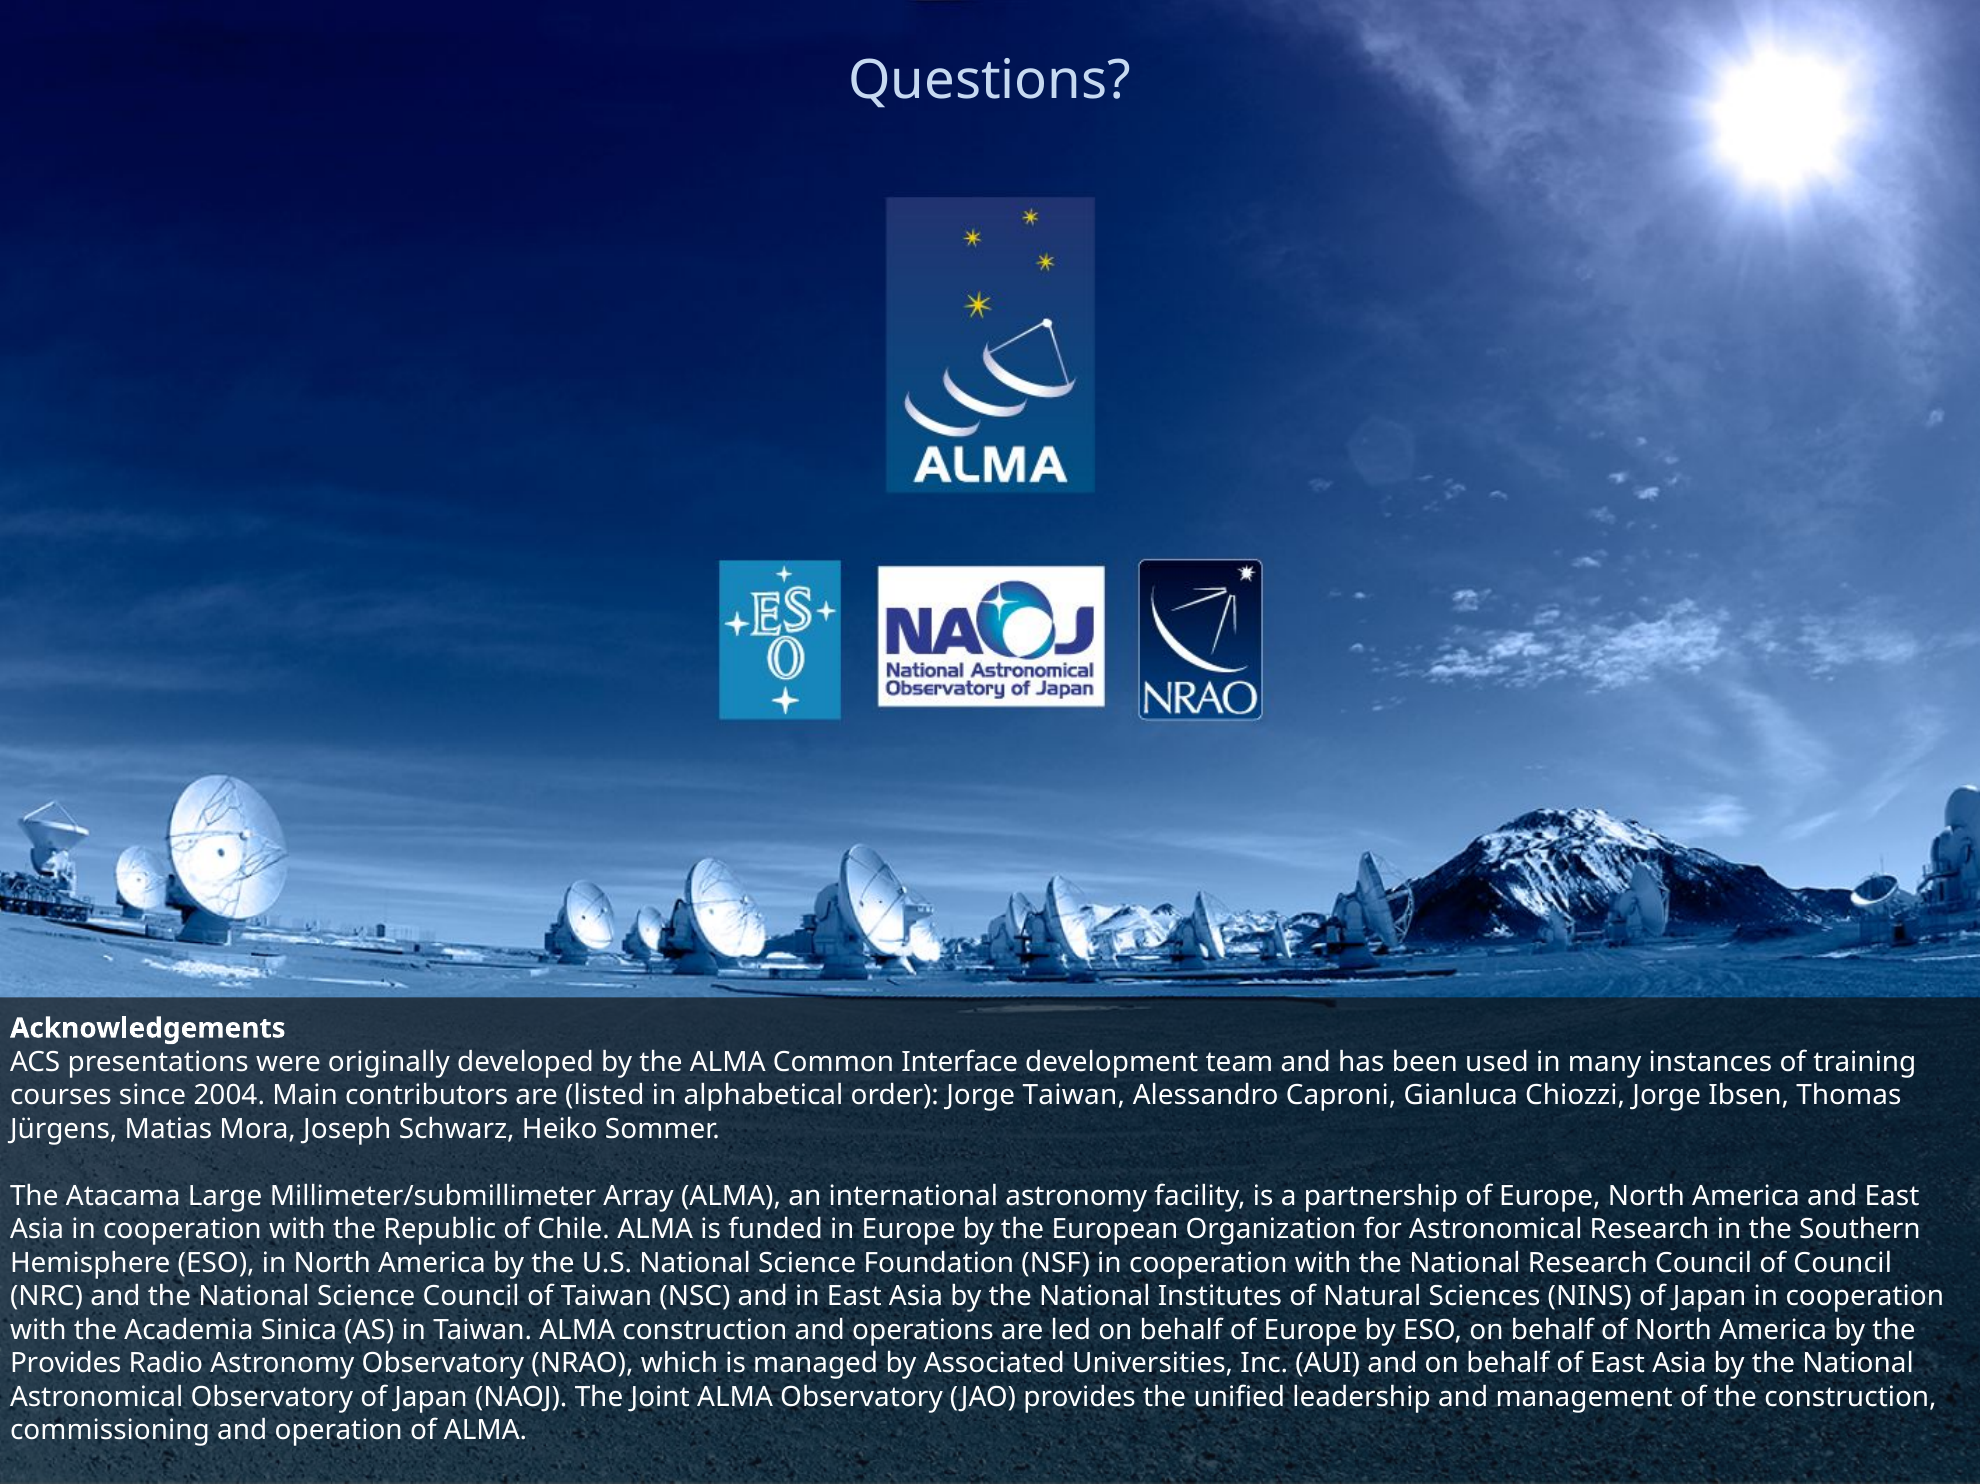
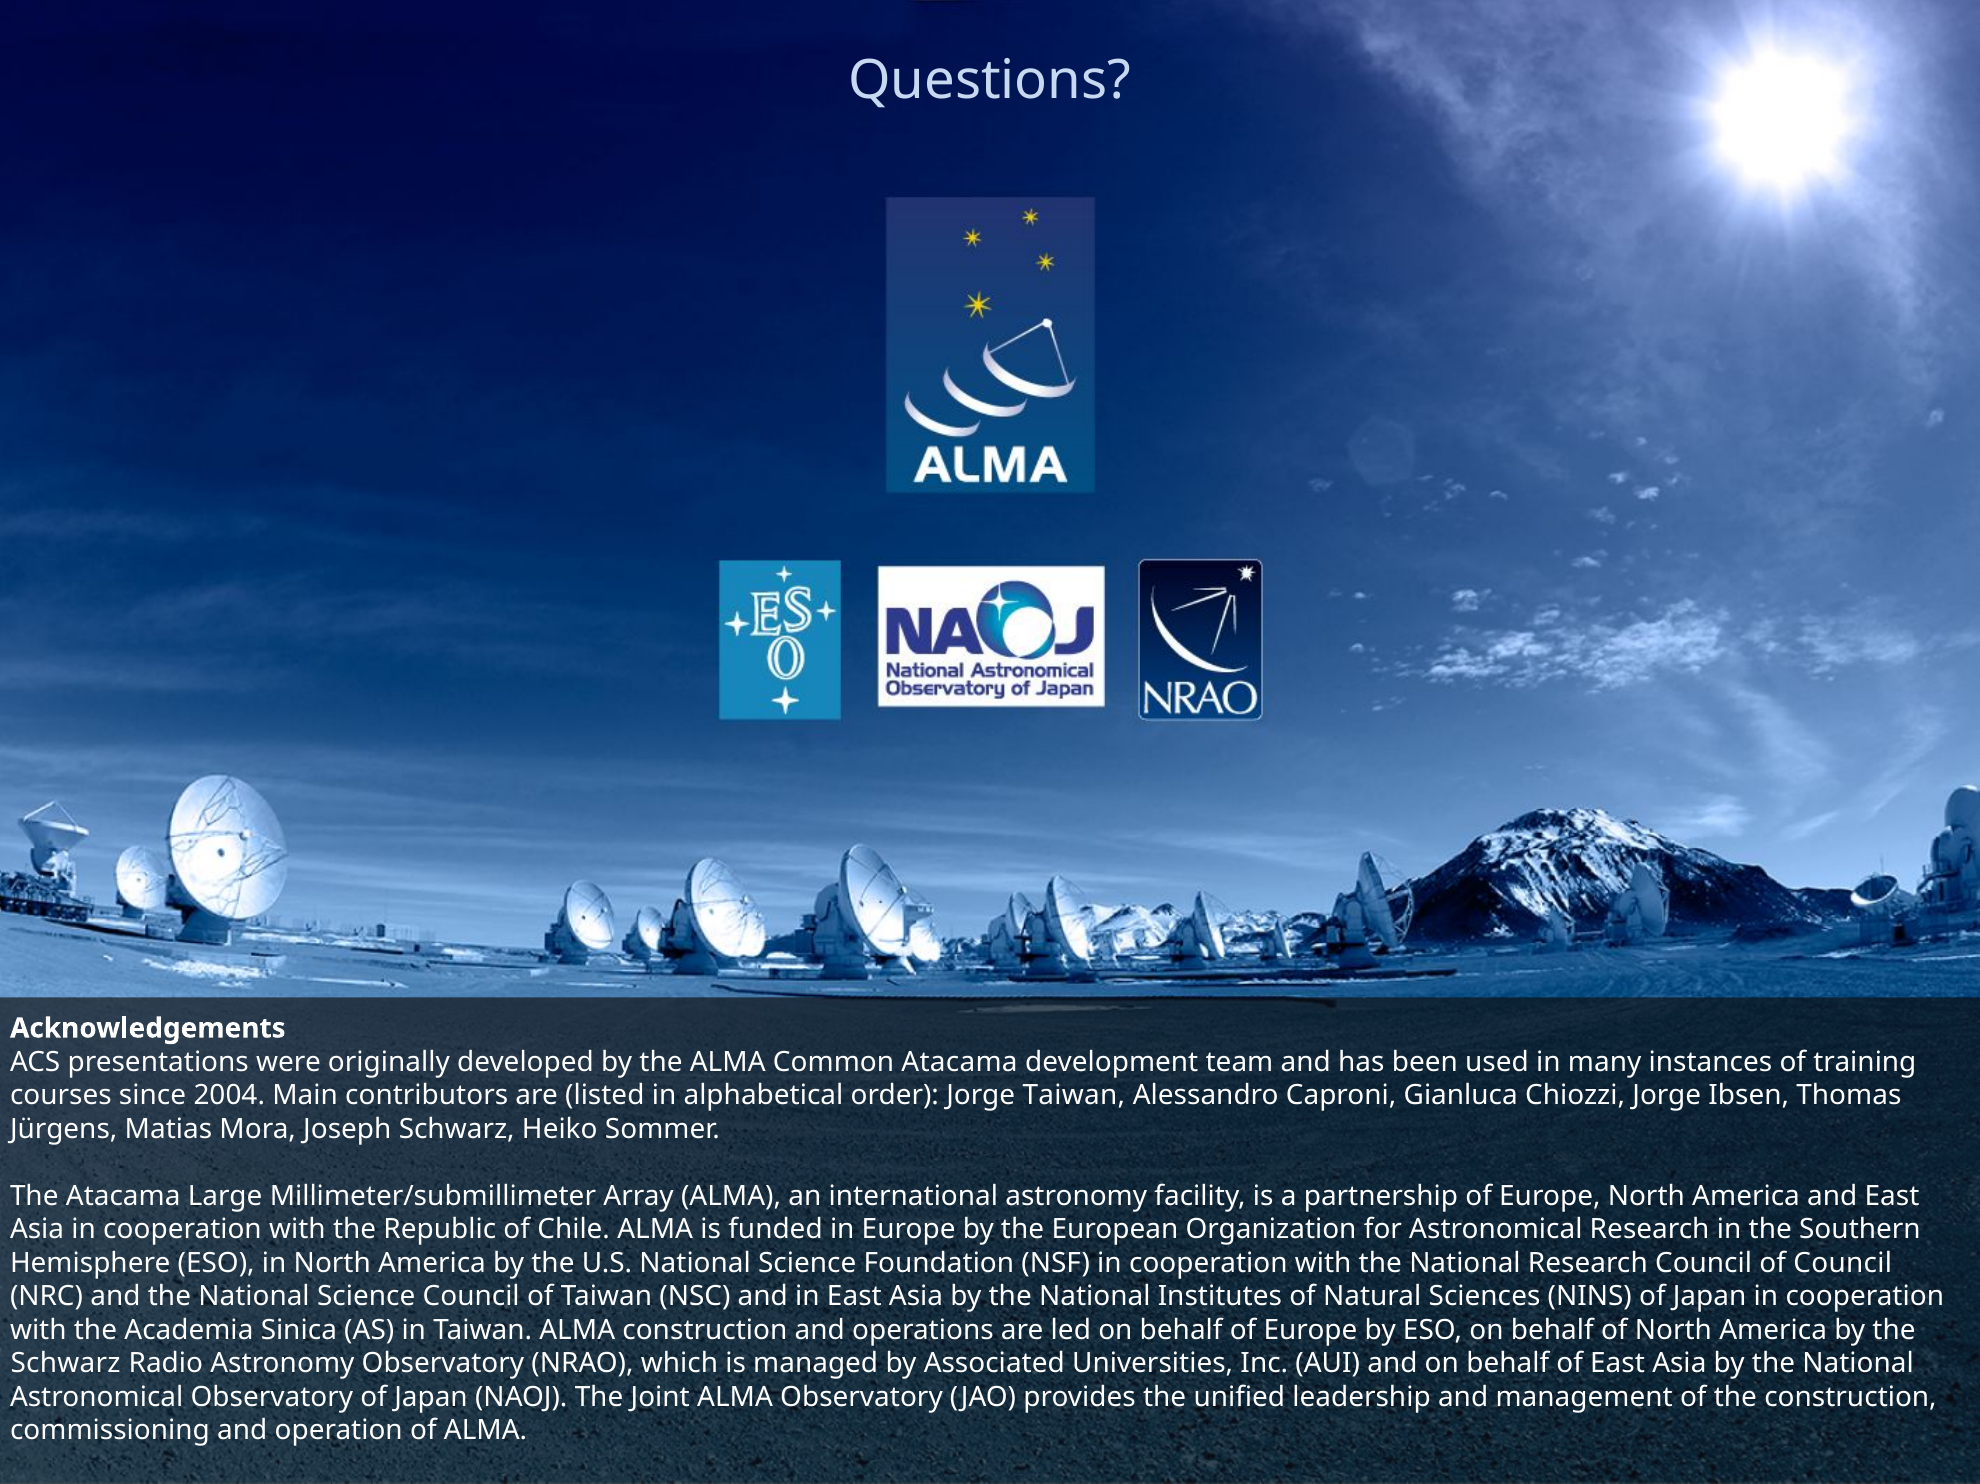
Common Interface: Interface -> Atacama
Provides at (66, 1364): Provides -> Schwarz
